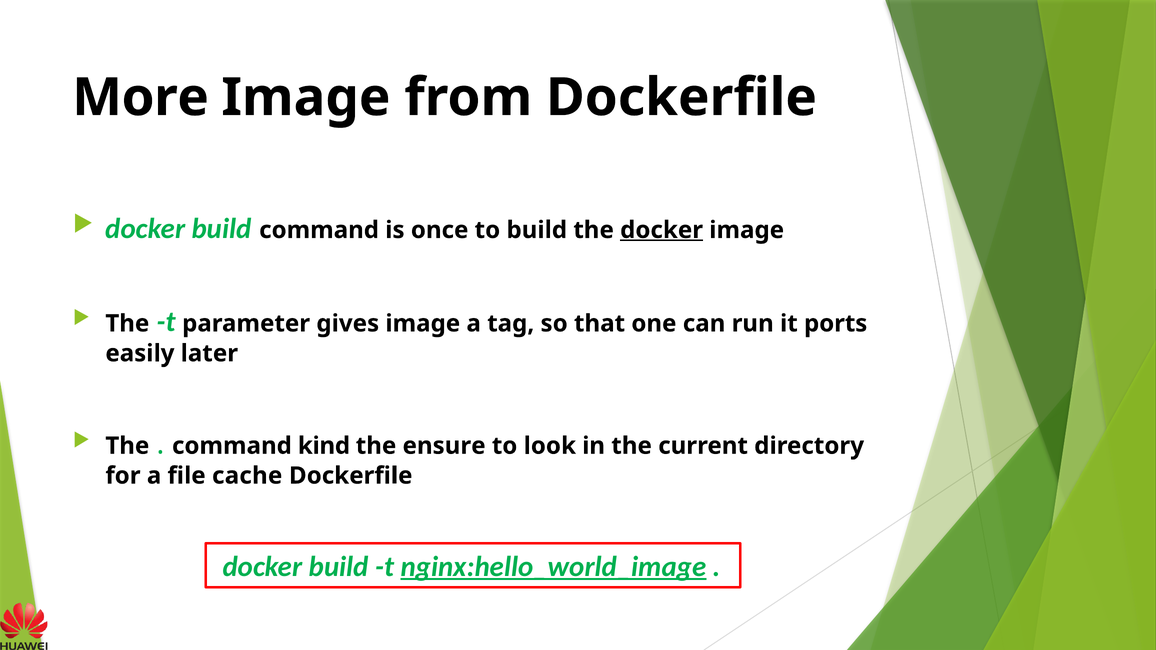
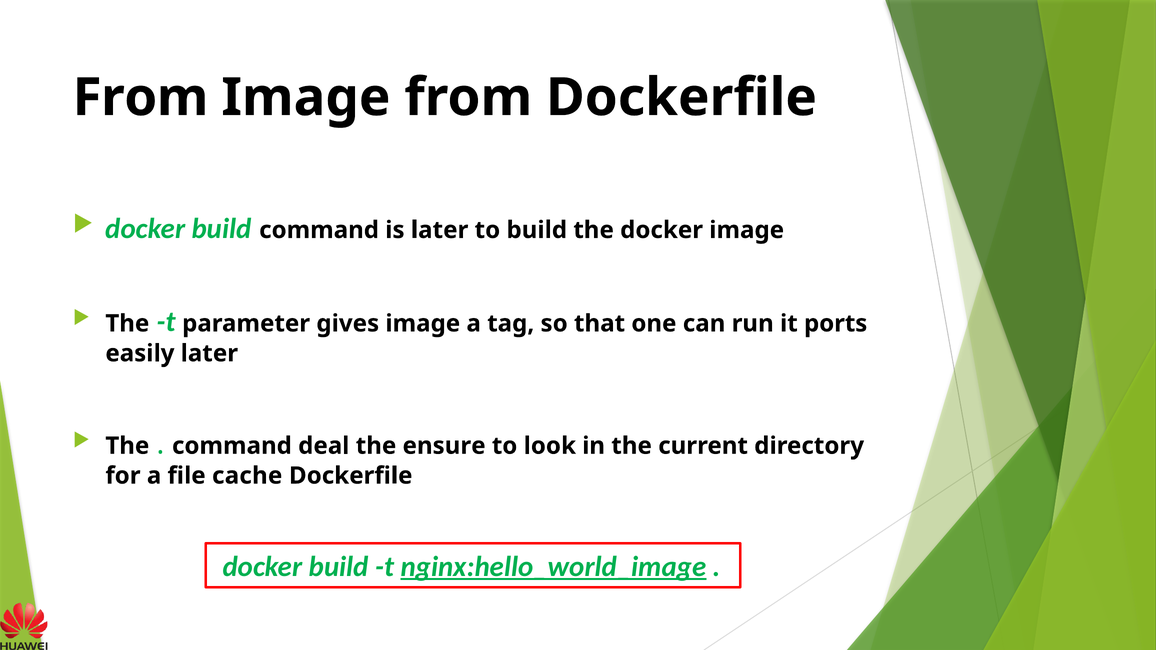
More at (140, 98): More -> From
is once: once -> later
docker at (662, 230) underline: present -> none
kind: kind -> deal
